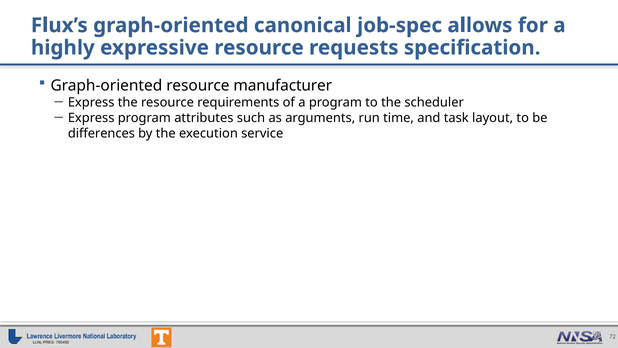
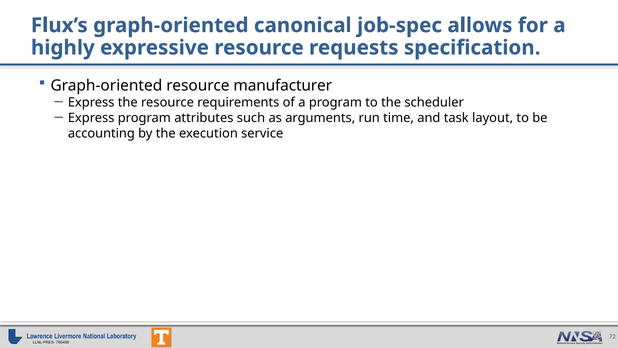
differences: differences -> accounting
